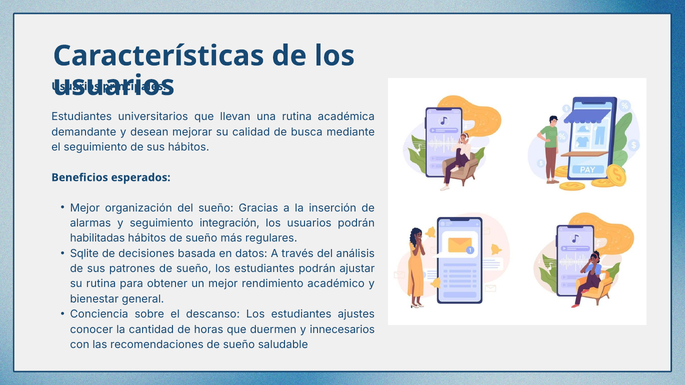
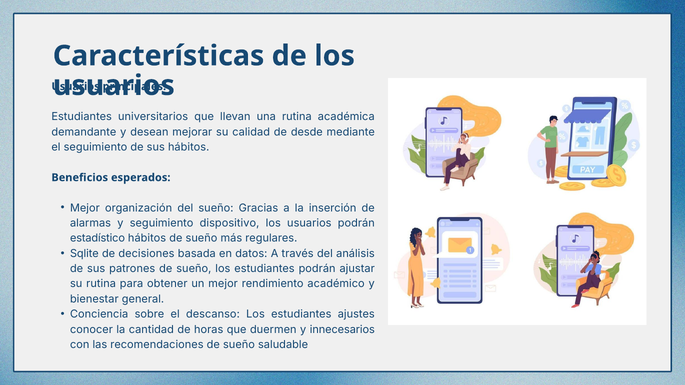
busca: busca -> desde
integración: integración -> dispositivo
habilitadas: habilitadas -> estadístico
